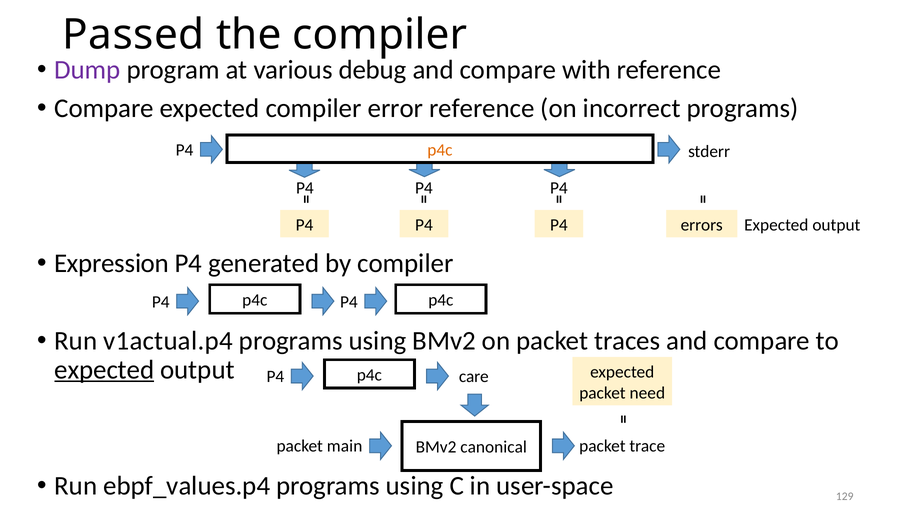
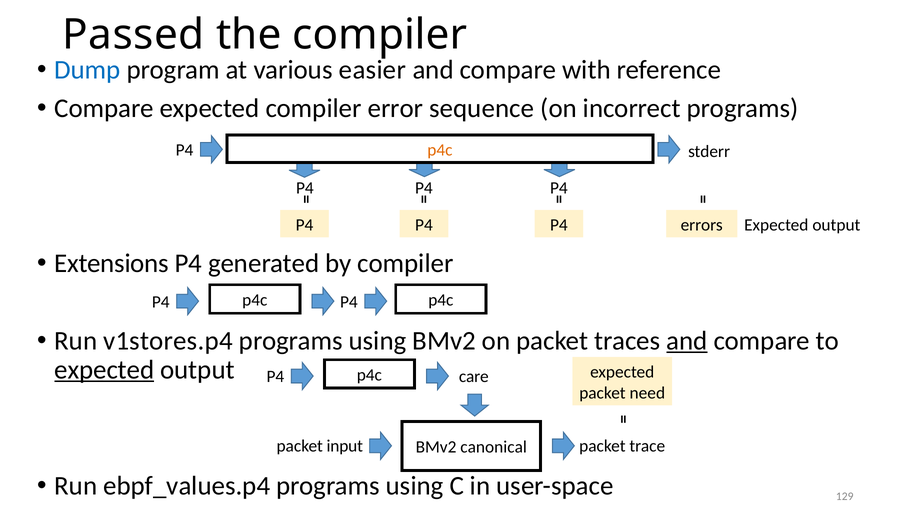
Dump colour: purple -> blue
debug: debug -> easier
error reference: reference -> sequence
Expression: Expression -> Extensions
v1actual.p4: v1actual.p4 -> v1stores.p4
and at (687, 341) underline: none -> present
main: main -> input
